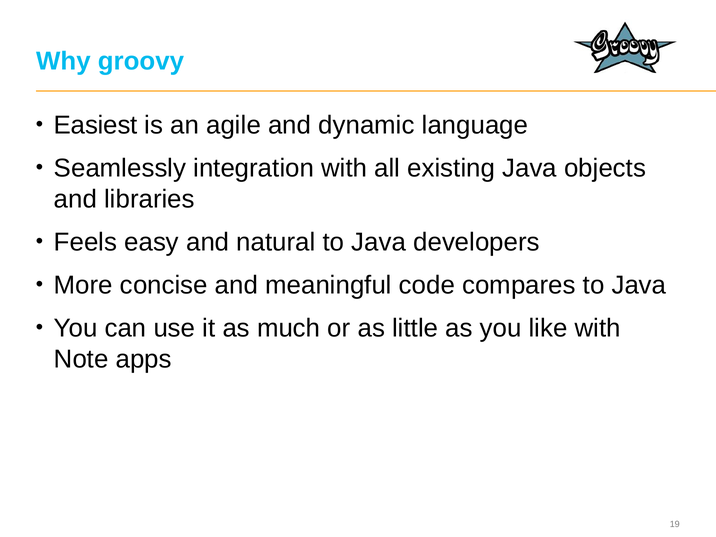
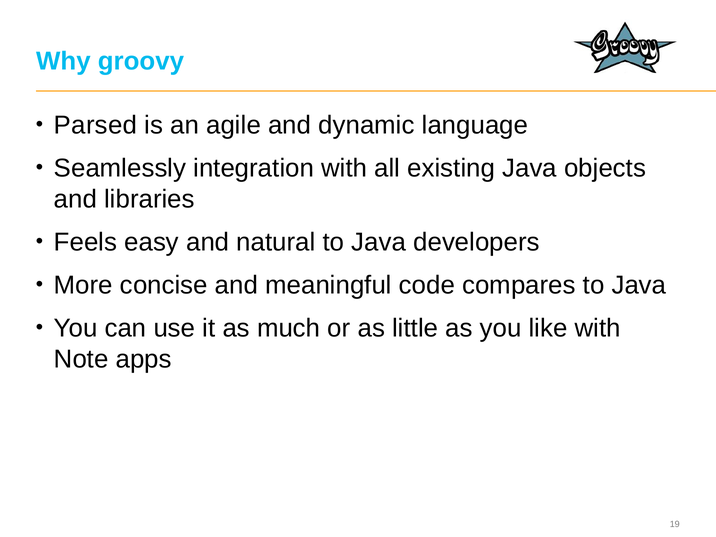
Easiest: Easiest -> Parsed
